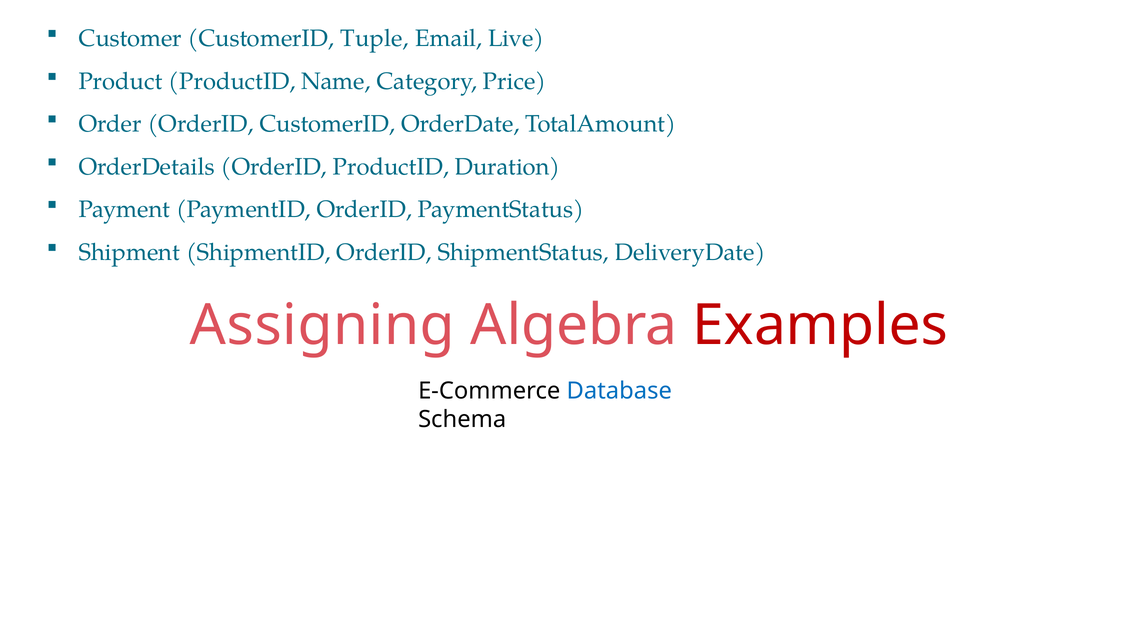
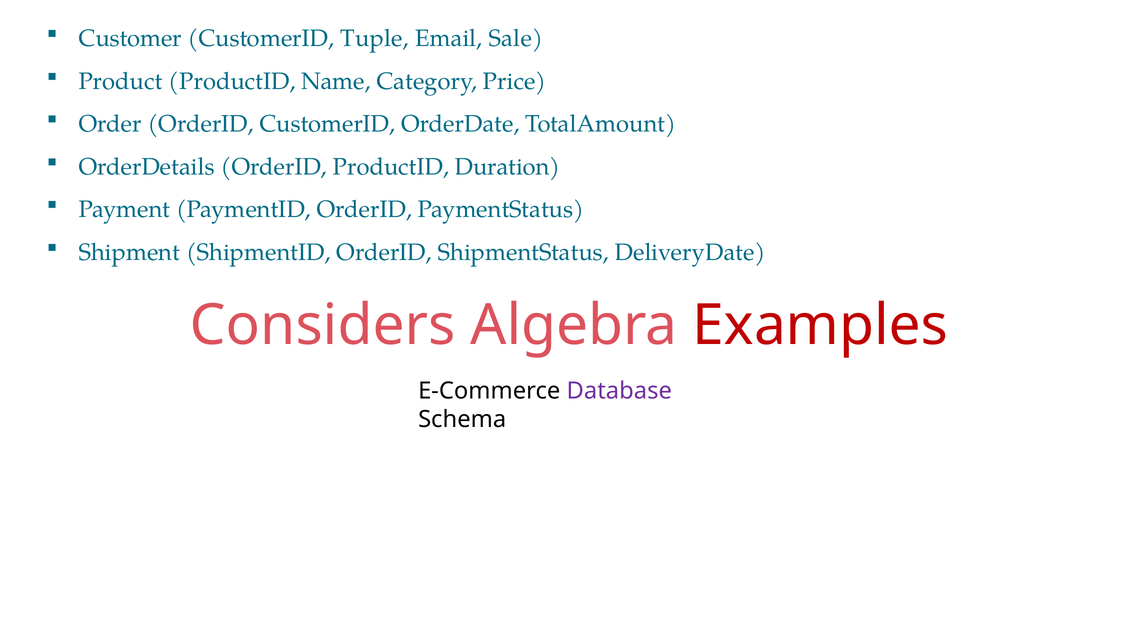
Live: Live -> Sale
Assigning: Assigning -> Considers
Database colour: blue -> purple
